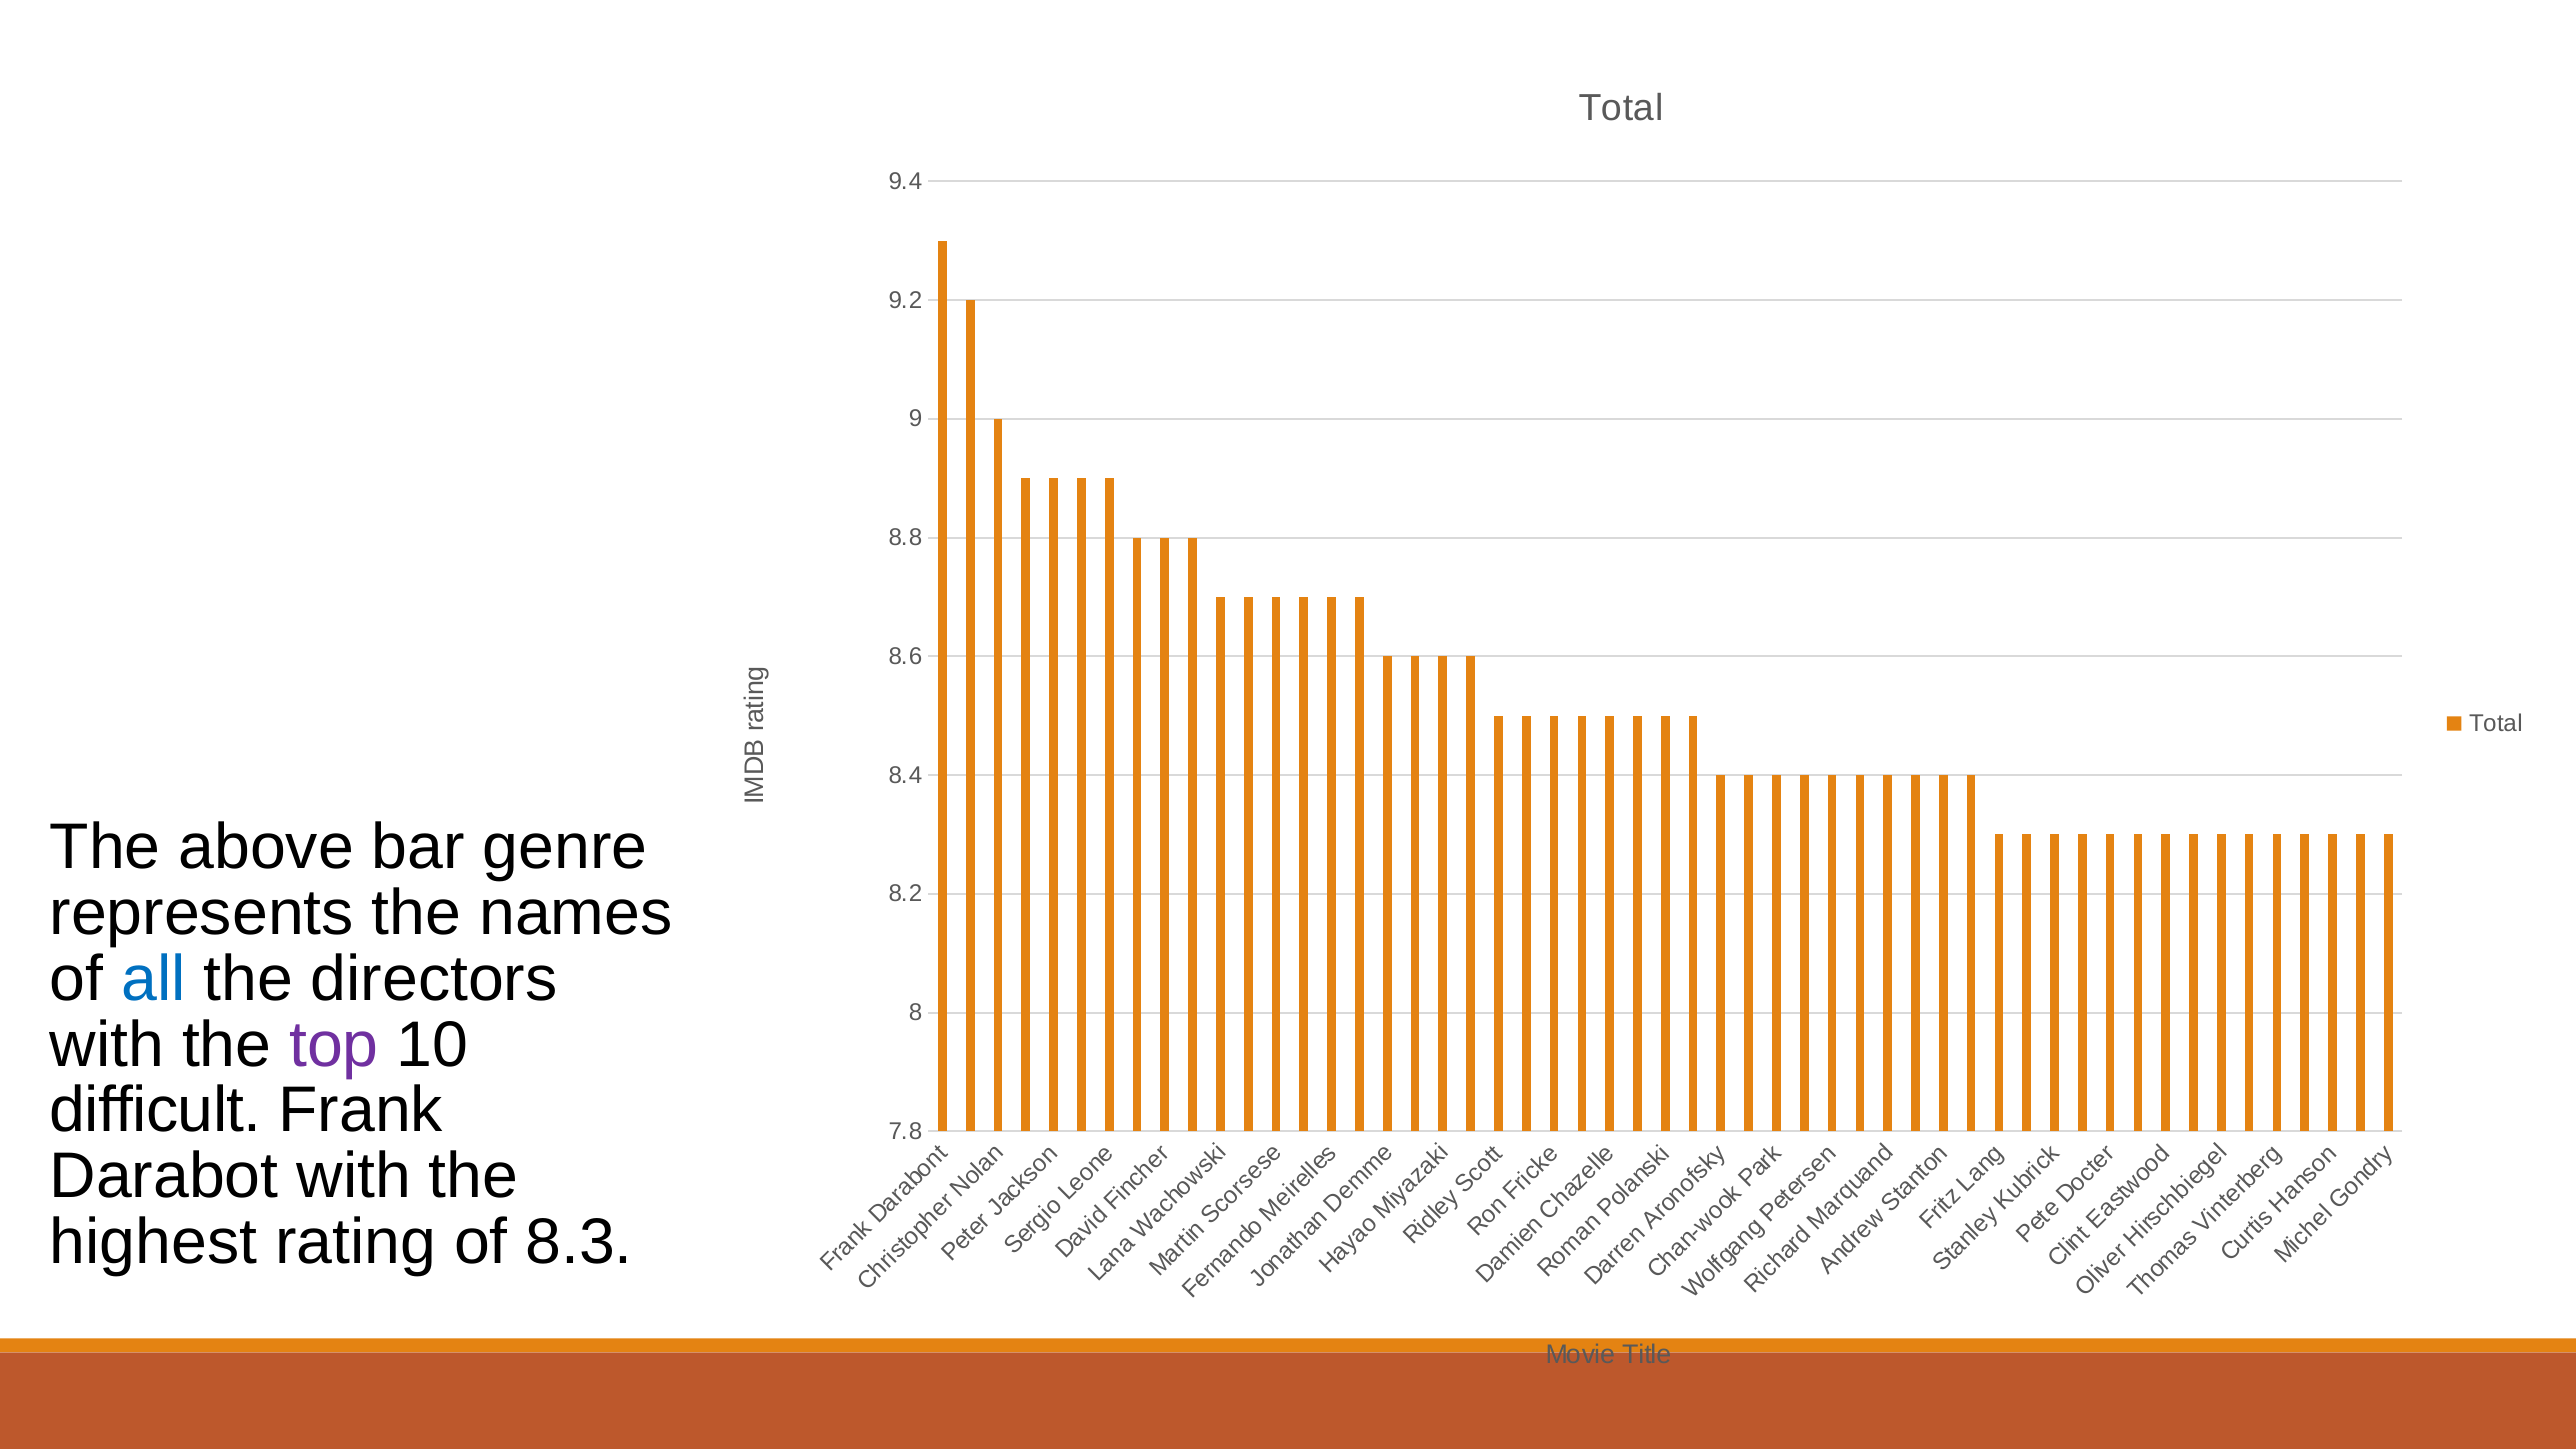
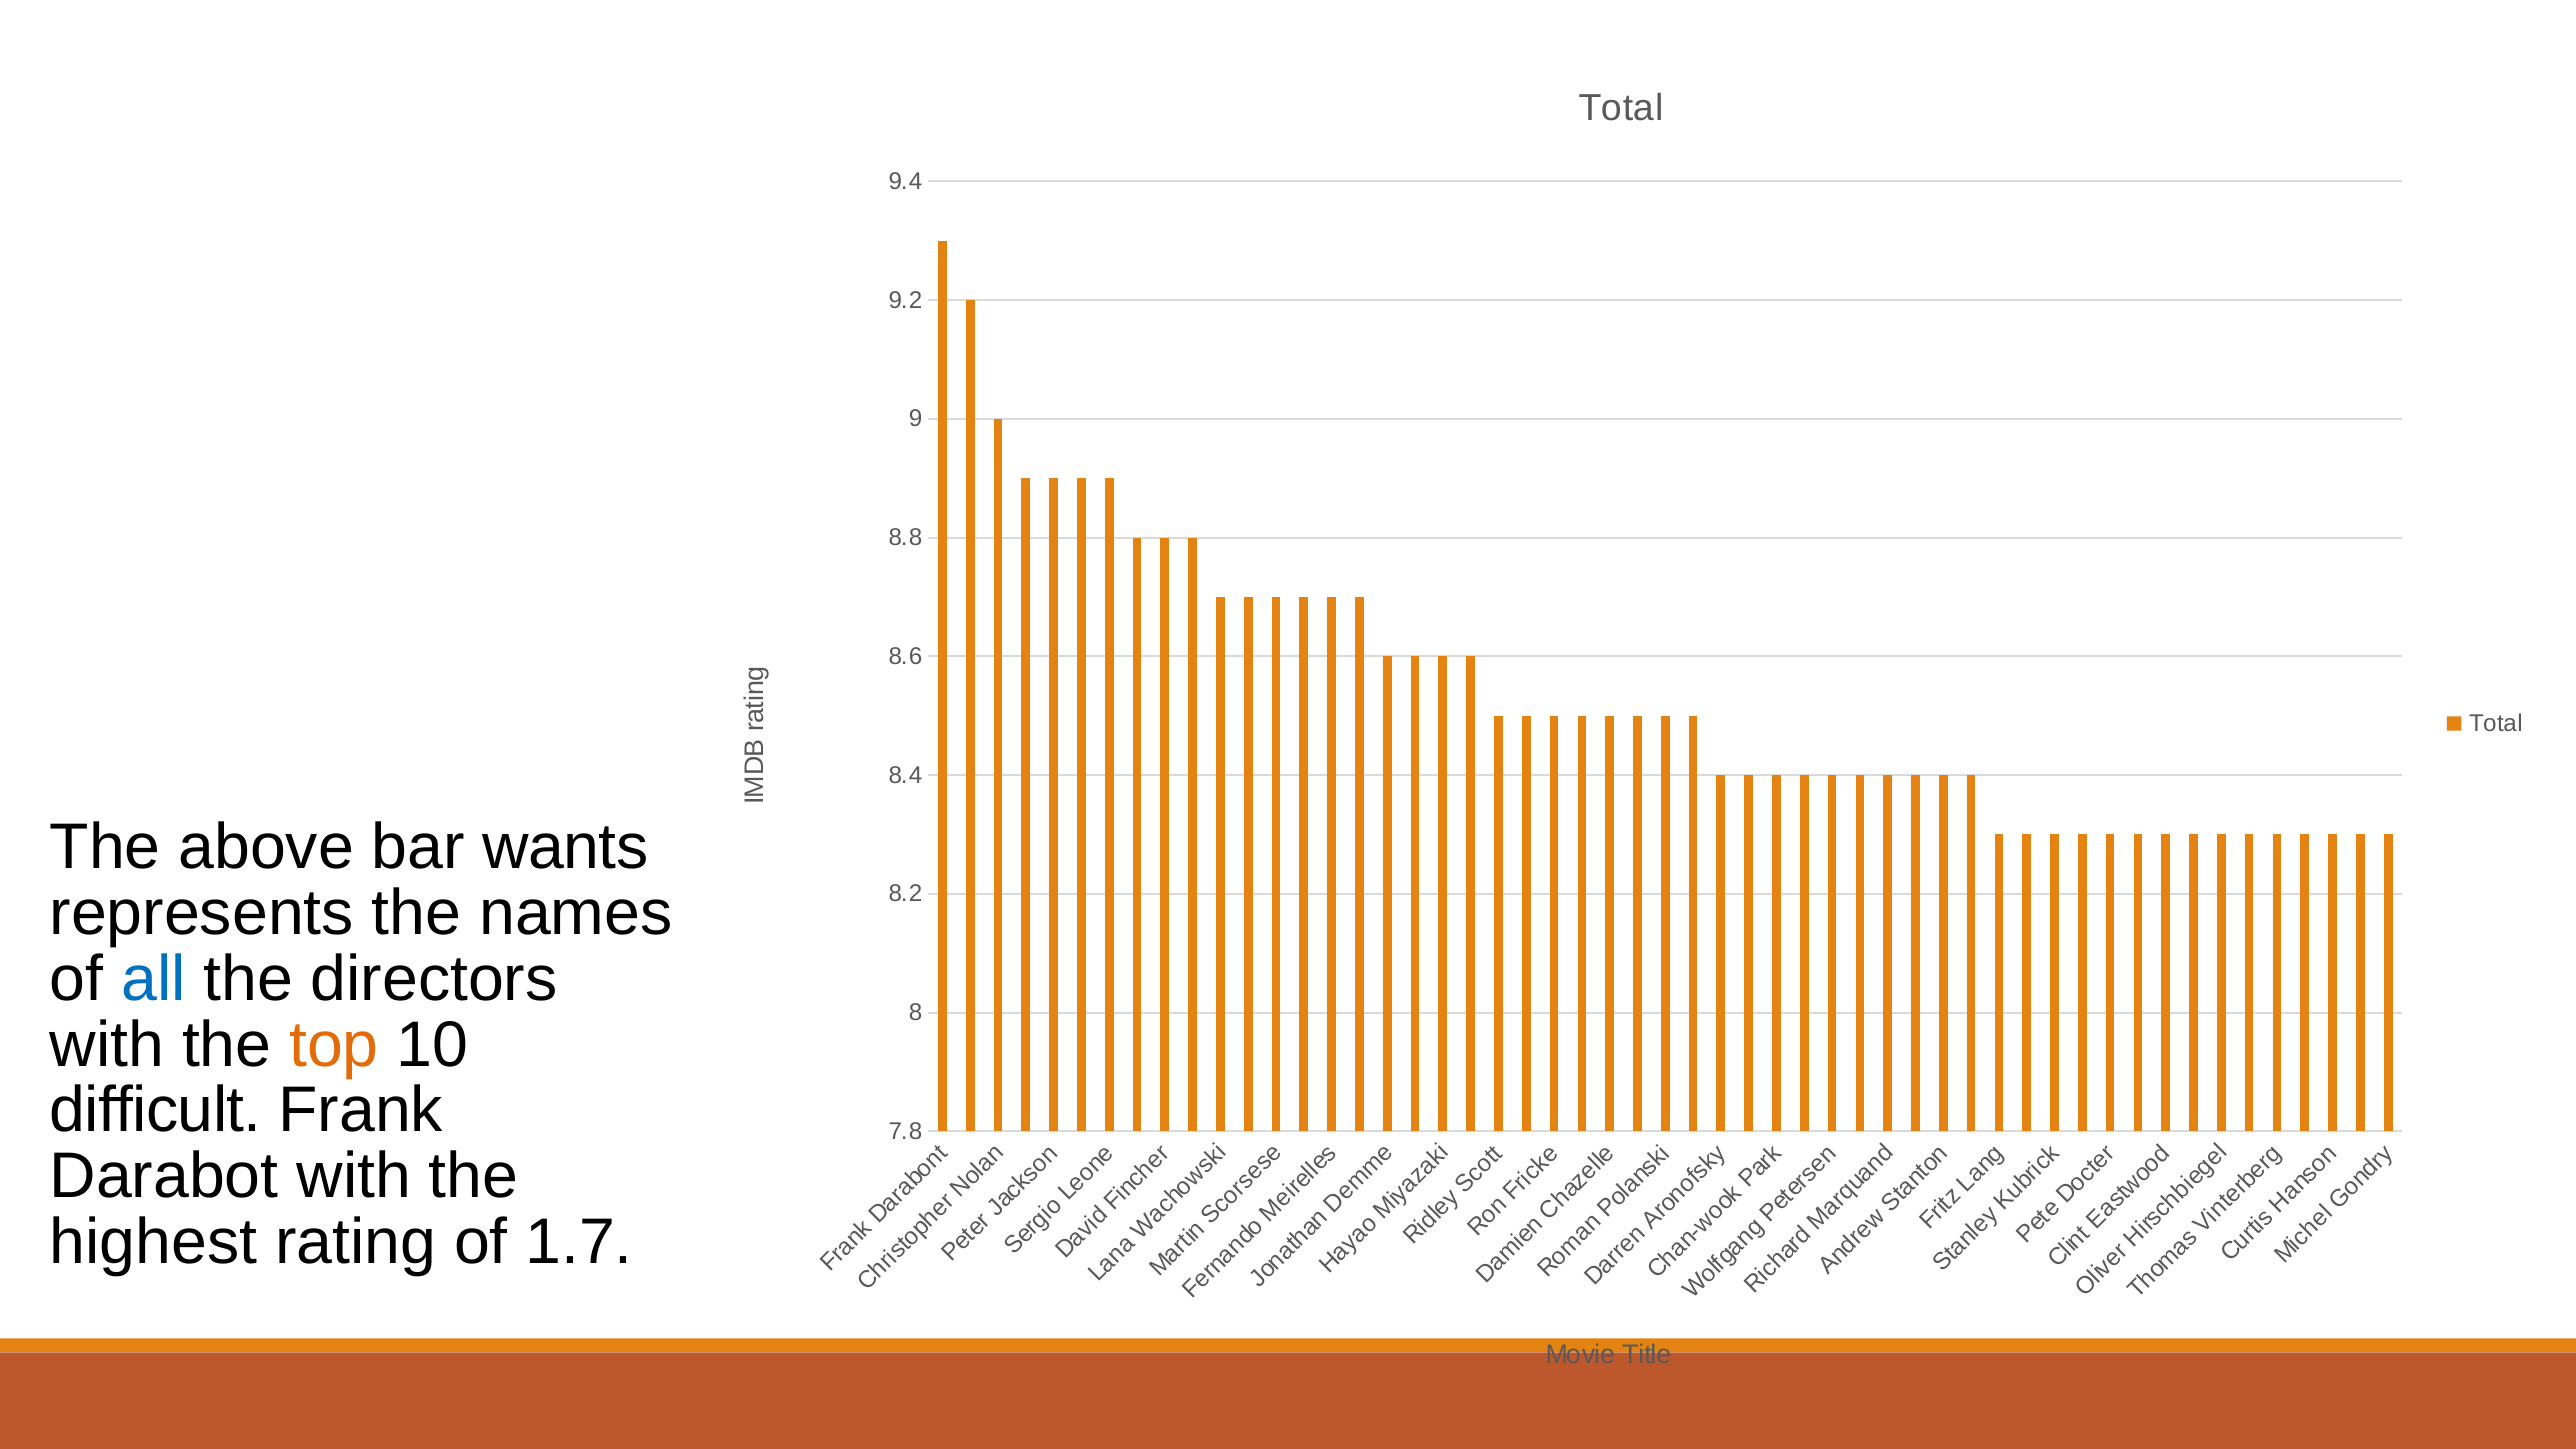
genre: genre -> wants
top colour: purple -> orange
8.3: 8.3 -> 1.7
